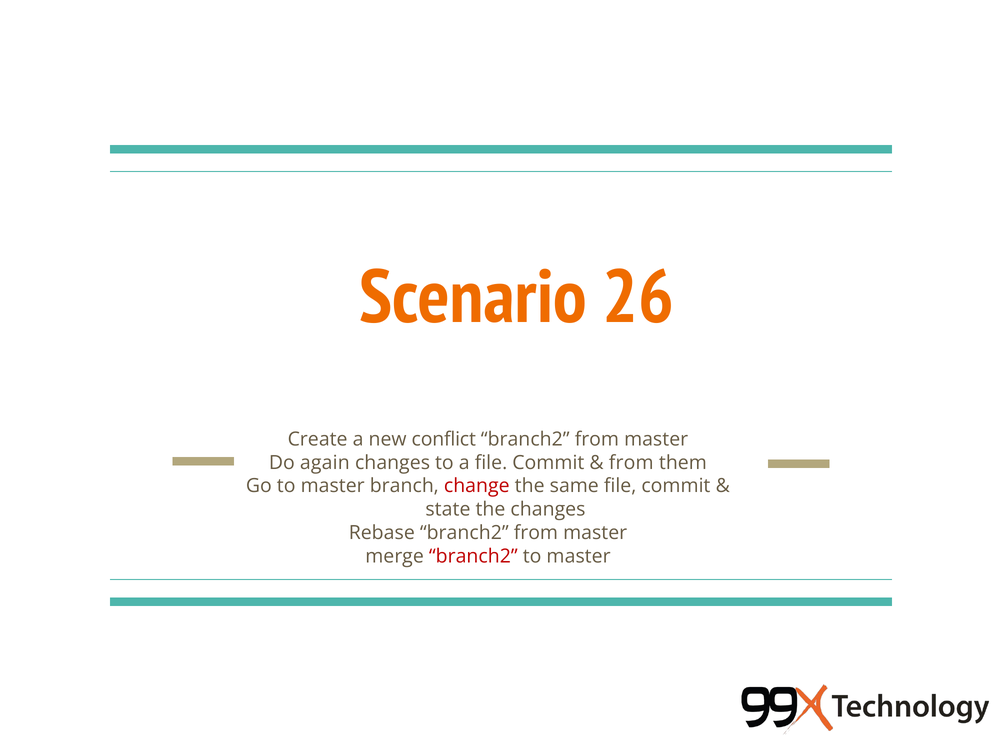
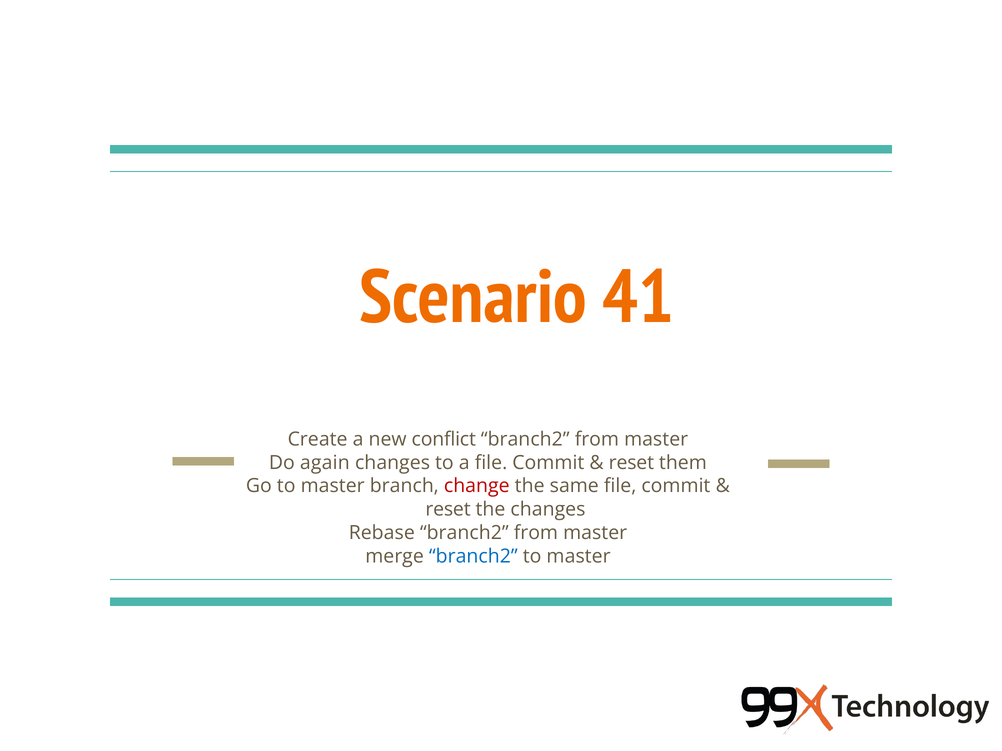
26: 26 -> 41
from at (631, 463): from -> reset
state at (448, 510): state -> reset
branch2 at (473, 556) colour: red -> blue
